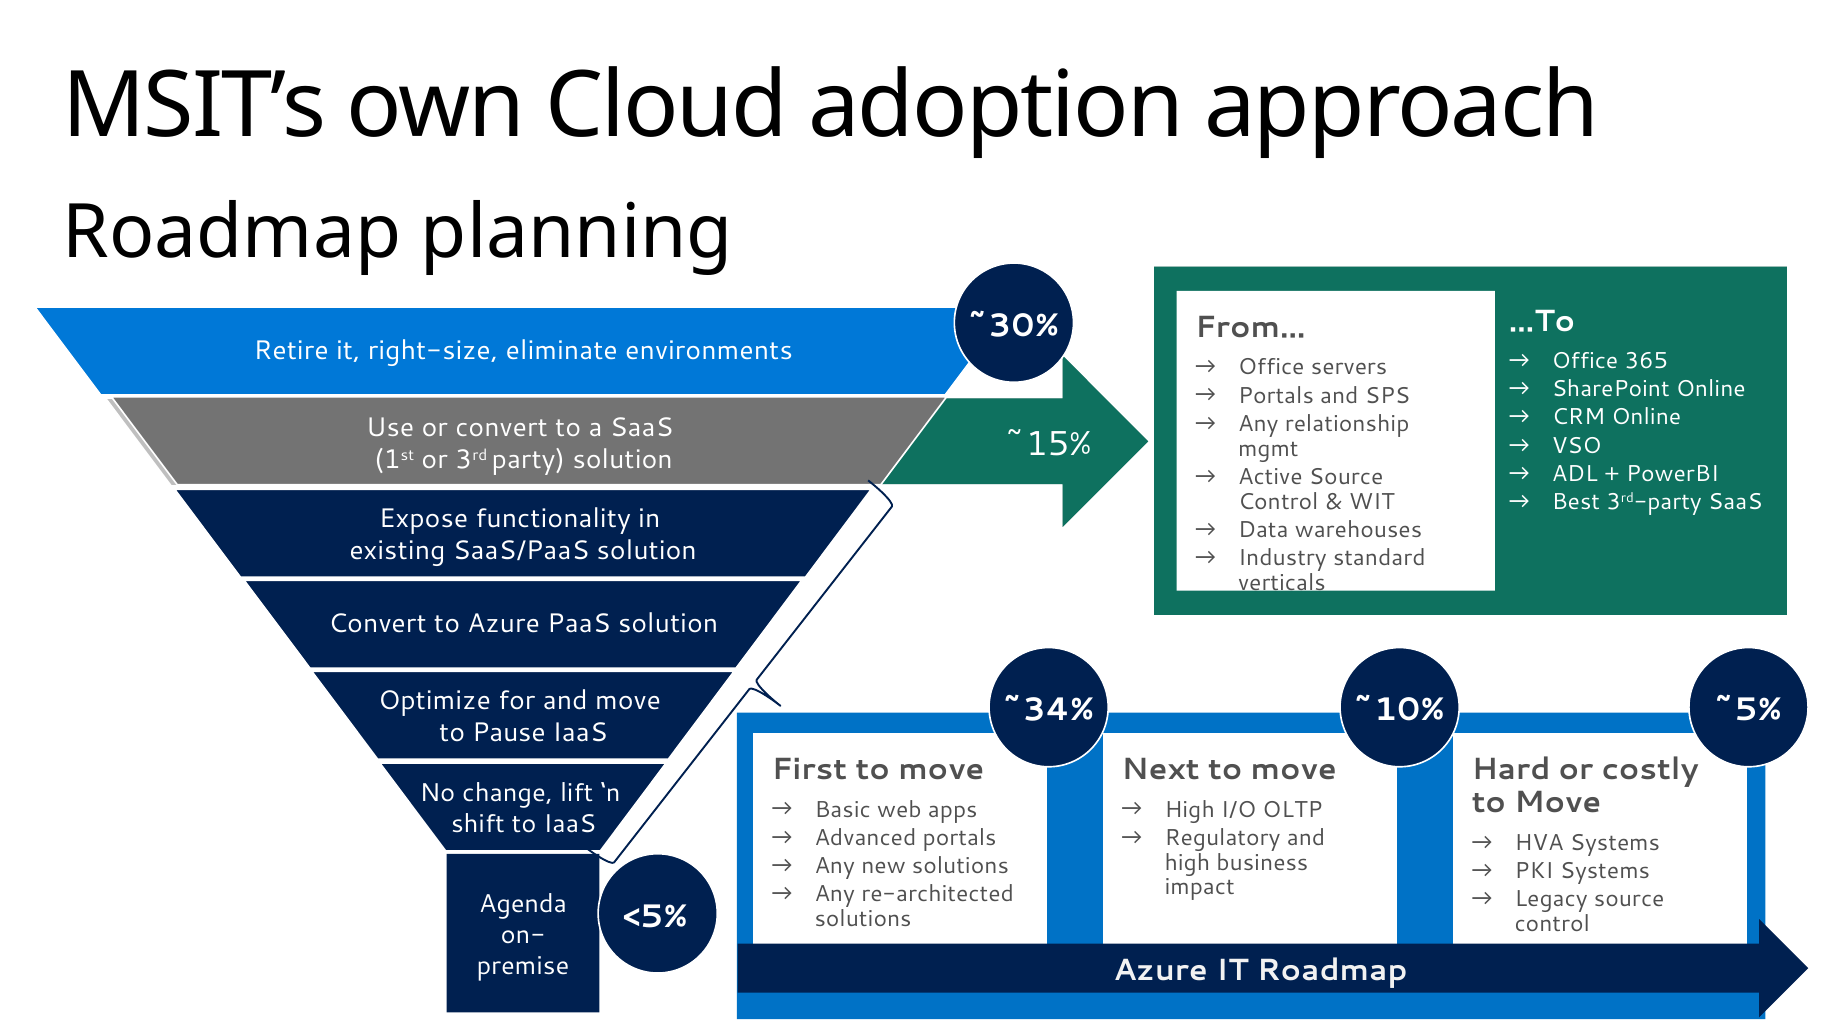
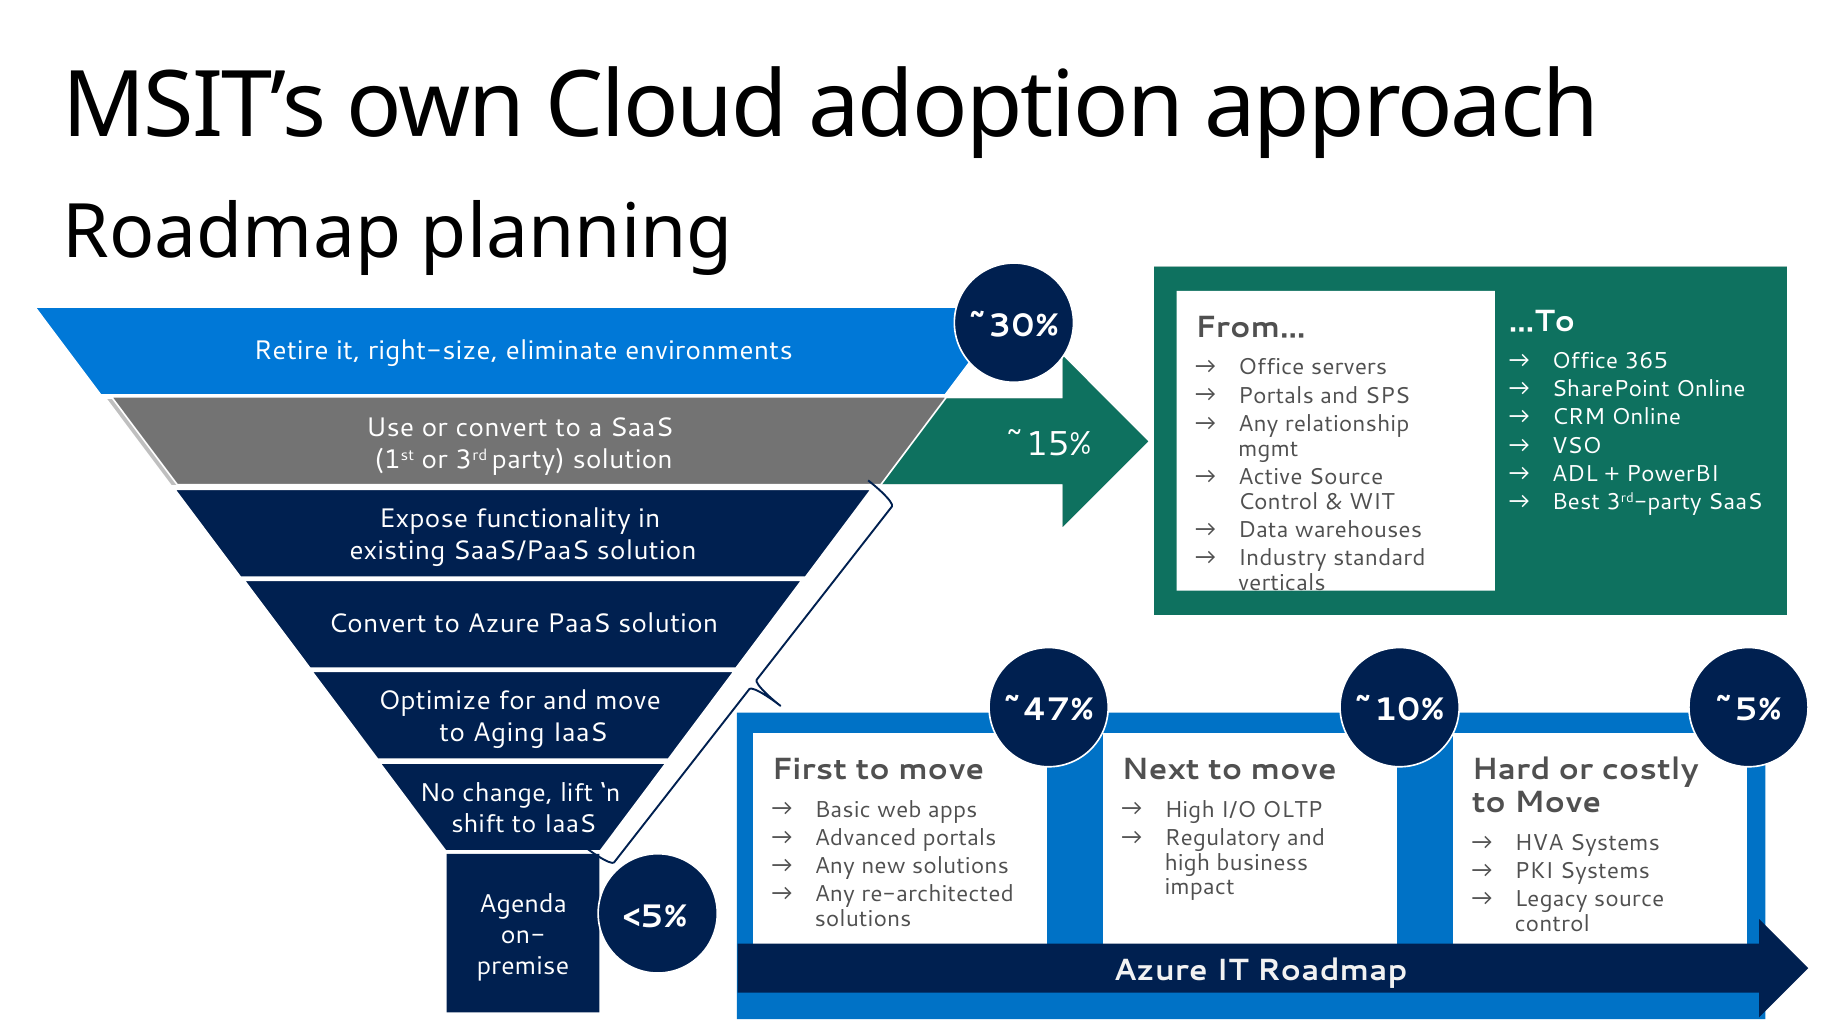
~34%: ~34% -> ~47%
Pause: Pause -> Aging
